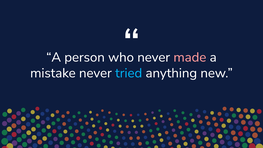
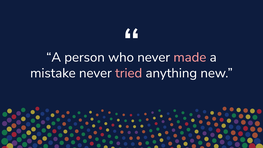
tried colour: light blue -> pink
